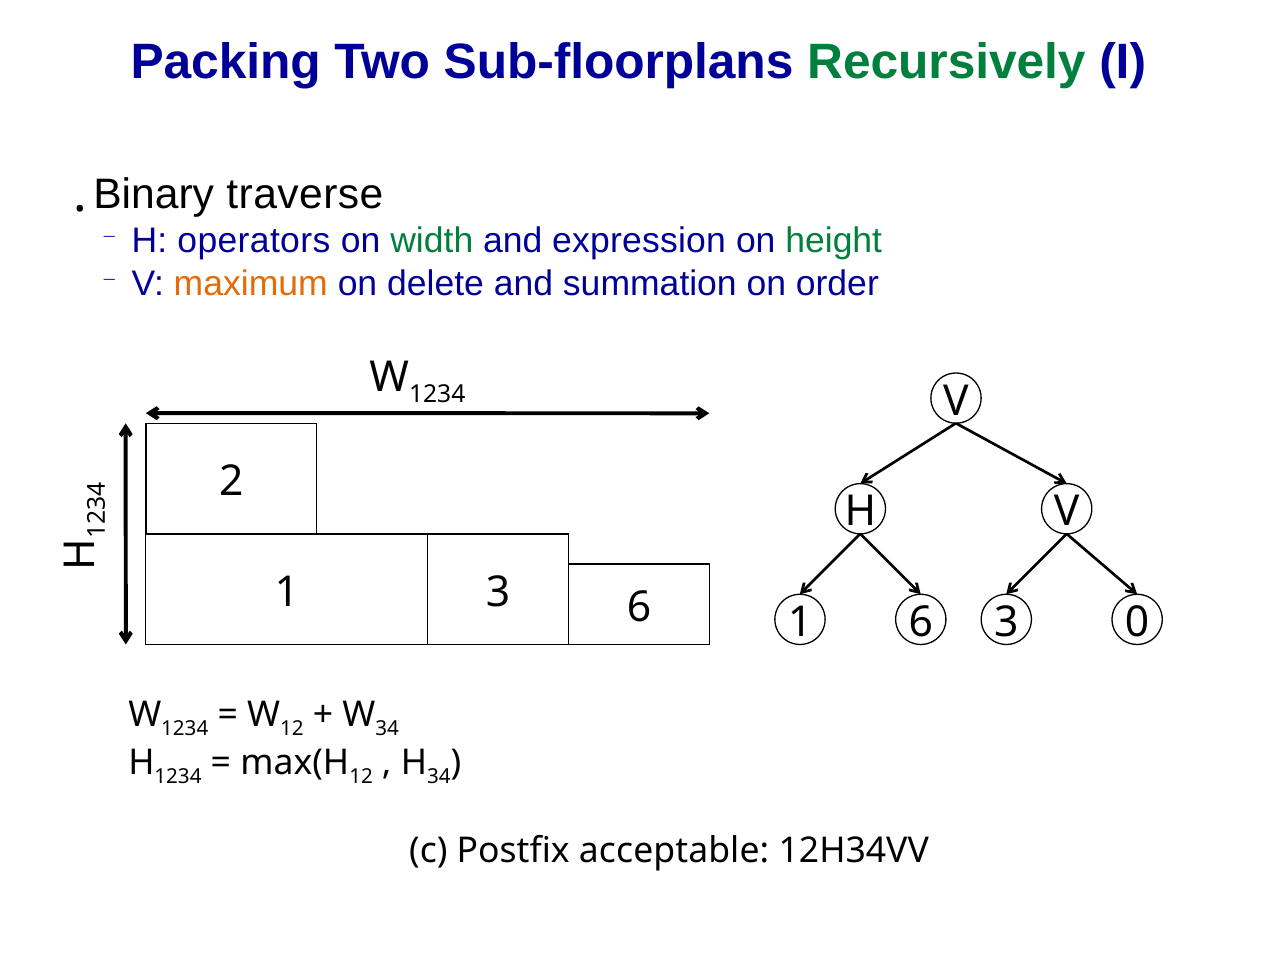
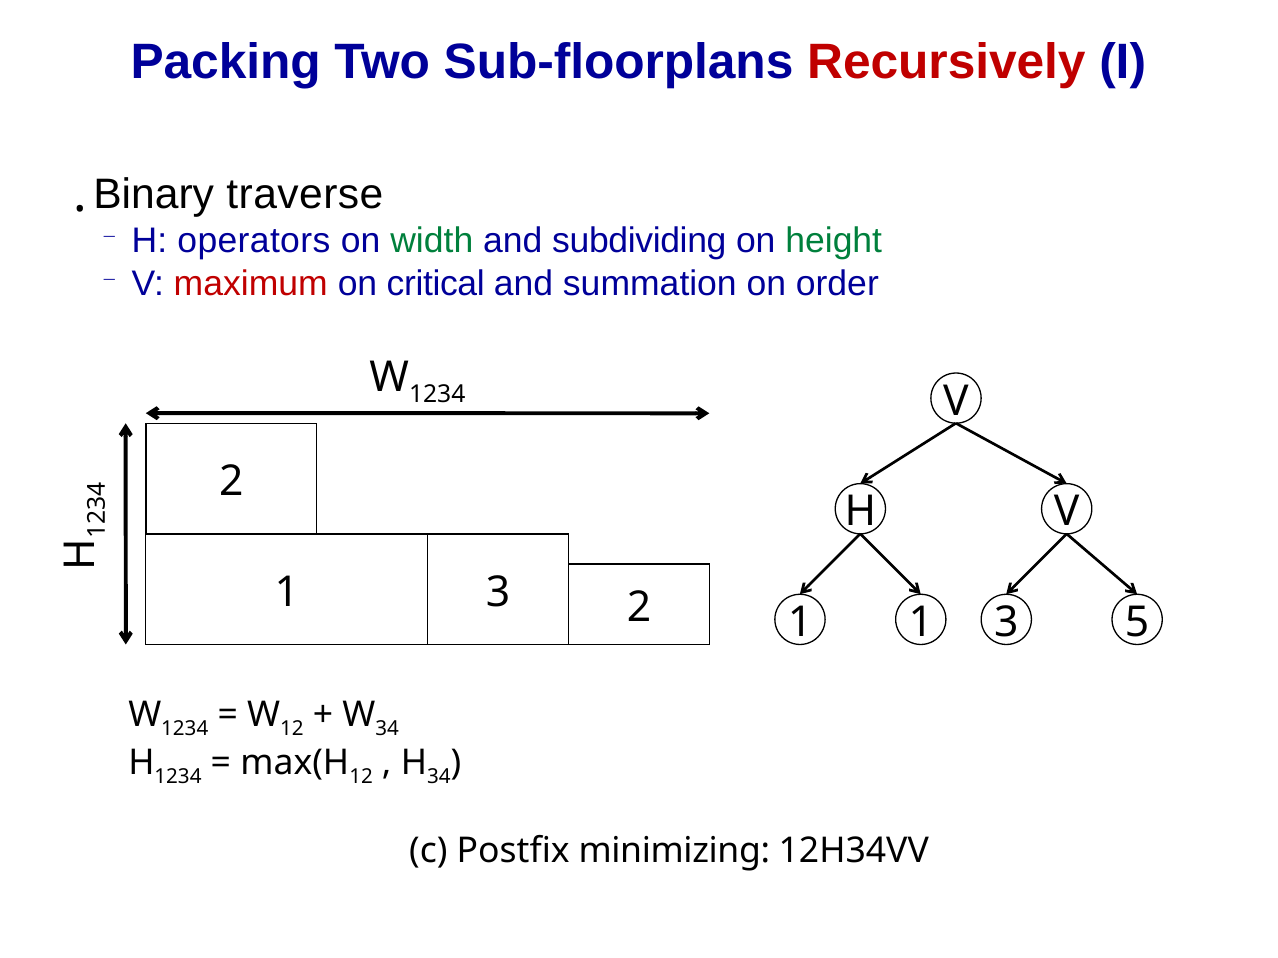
Recursively colour: green -> red
expression: expression -> subdividing
maximum colour: orange -> red
delete: delete -> critical
3 6: 6 -> 2
1 6: 6 -> 1
0: 0 -> 5
acceptable: acceptable -> minimizing
